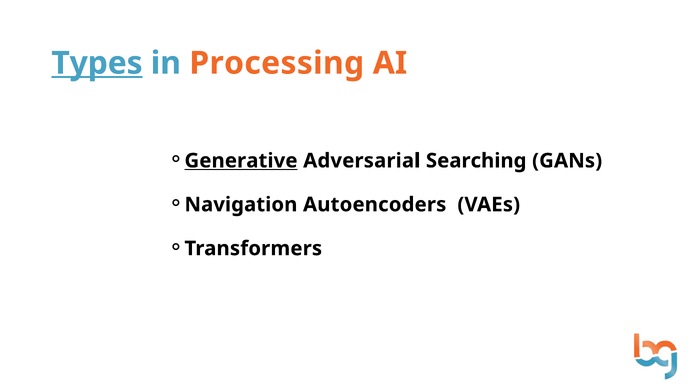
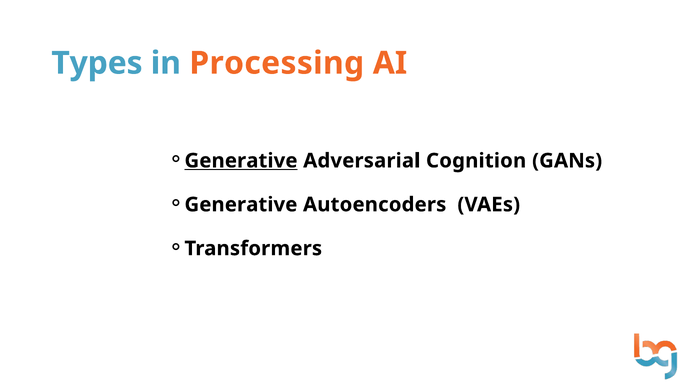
Types underline: present -> none
Searching: Searching -> Cognition
Navigation at (241, 204): Navigation -> Generative
